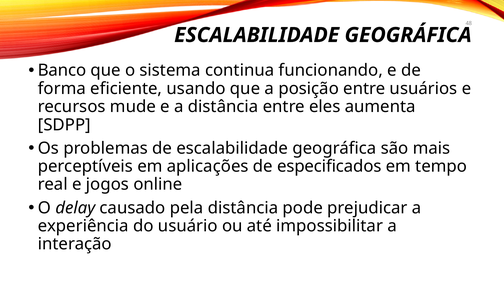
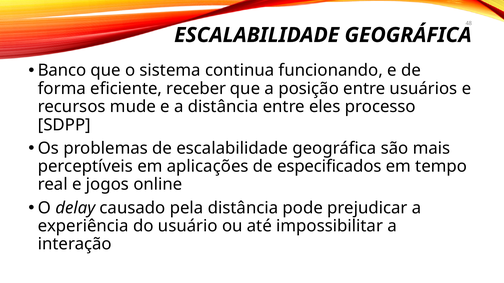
usando: usando -> receber
aumenta: aumenta -> processo
